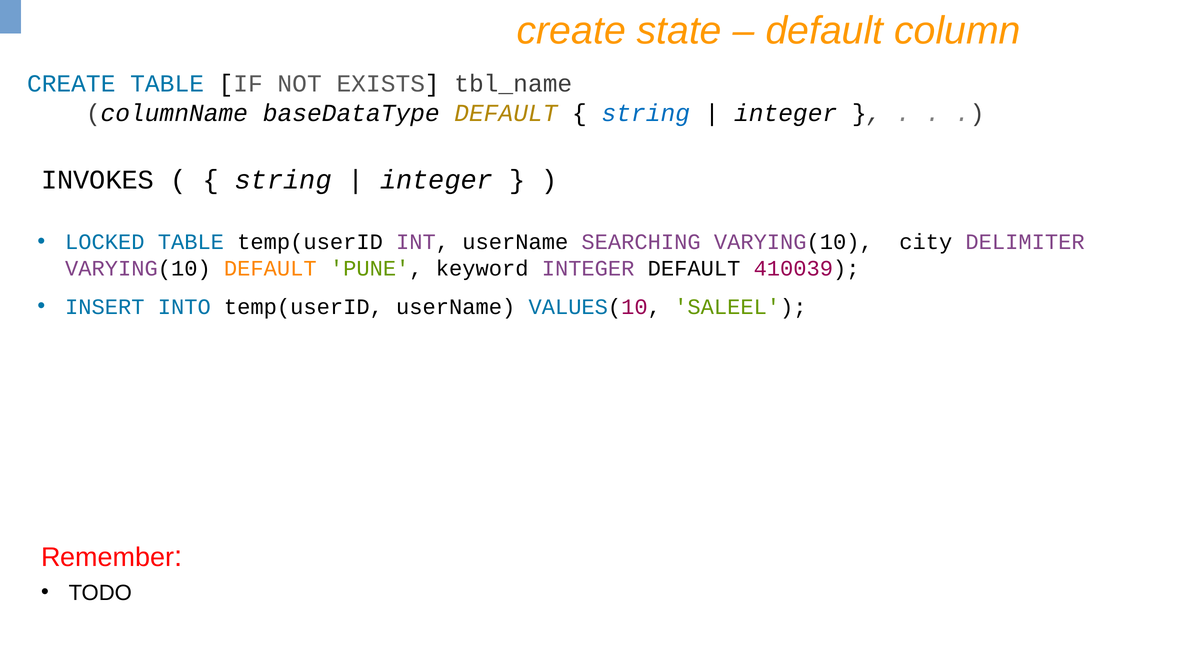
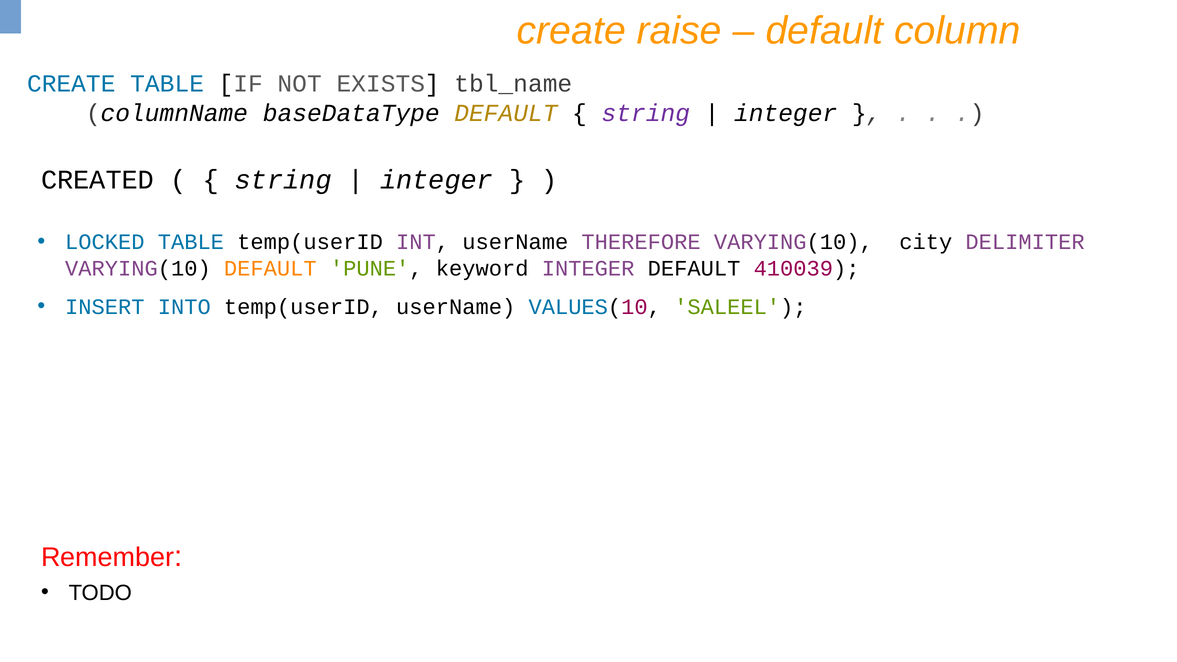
state: state -> raise
string at (646, 113) colour: blue -> purple
INVOKES: INVOKES -> CREATED
SEARCHING: SEARCHING -> THEREFORE
